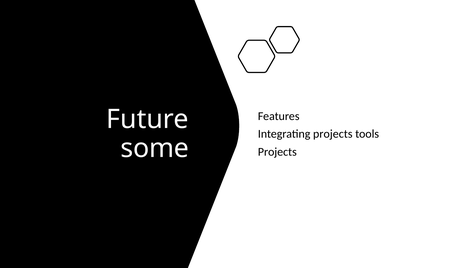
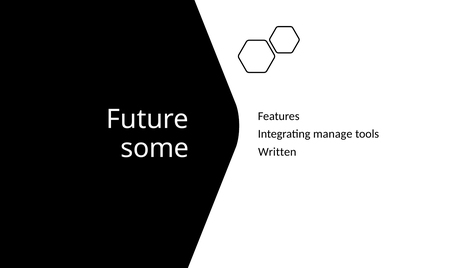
Integrating projects: projects -> manage
Projects at (277, 152): Projects -> Written
